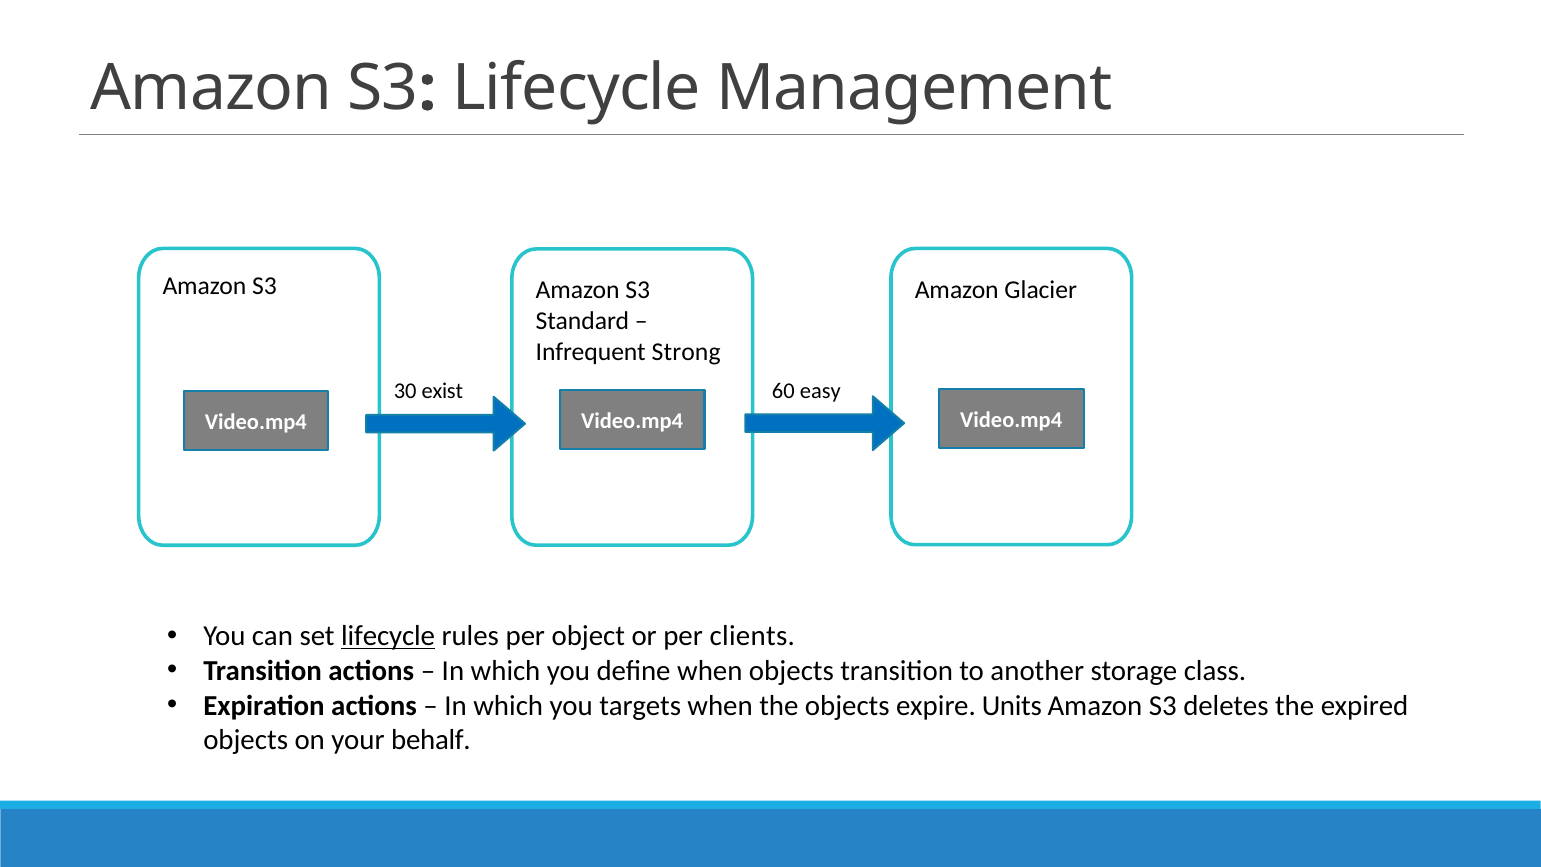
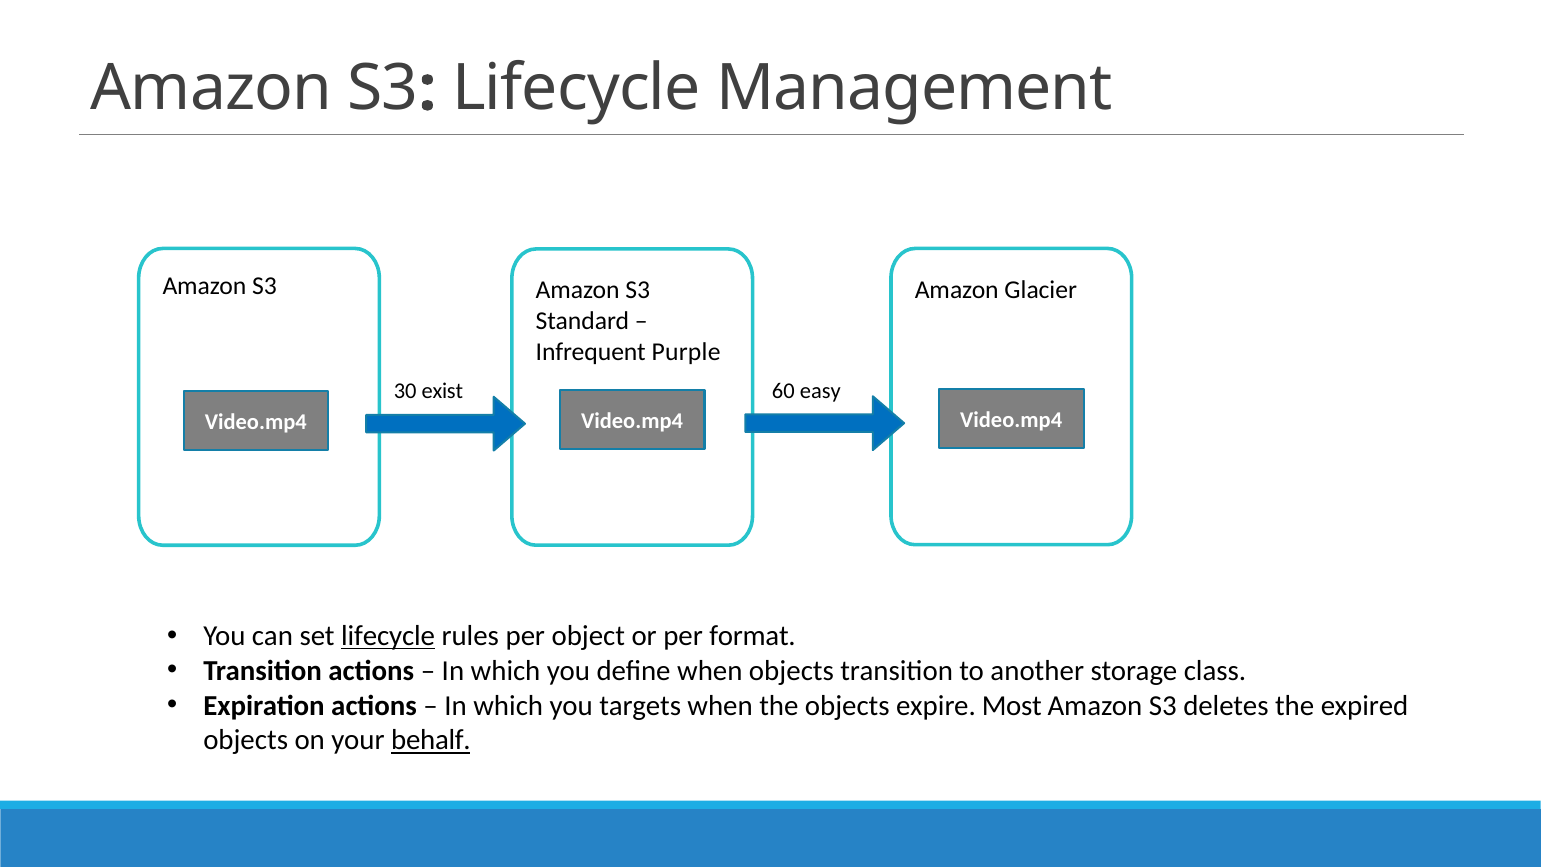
Strong: Strong -> Purple
clients: clients -> format
Units: Units -> Most
behalf underline: none -> present
